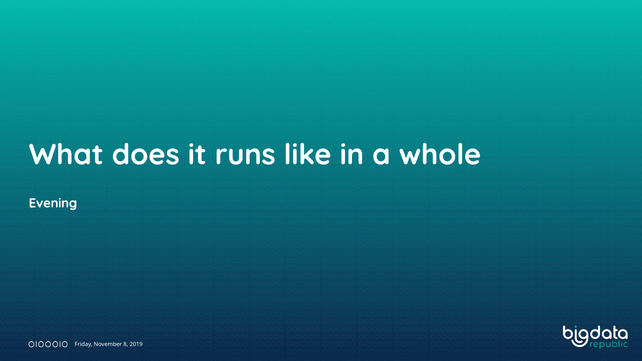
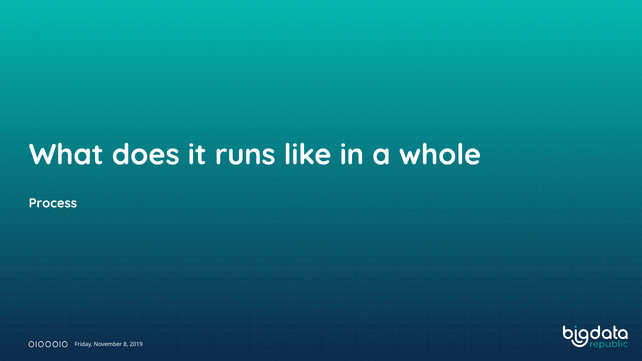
Evening: Evening -> Process
